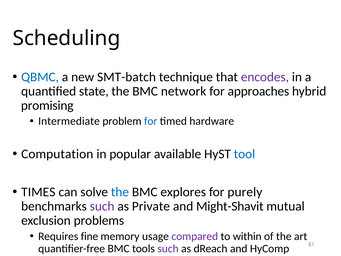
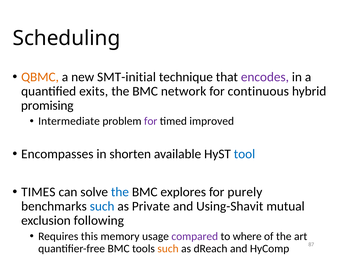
QBMC colour: blue -> orange
SMT-batch: SMT-batch -> SMT-initial
state: state -> exits
approaches: approaches -> continuous
for at (151, 121) colour: blue -> purple
hardware: hardware -> improved
Computation: Computation -> Encompasses
popular: popular -> shorten
such at (102, 206) colour: purple -> blue
Might-Shavit: Might-Shavit -> Using-Shavit
problems: problems -> following
fine: fine -> this
within: within -> where
such at (168, 248) colour: purple -> orange
